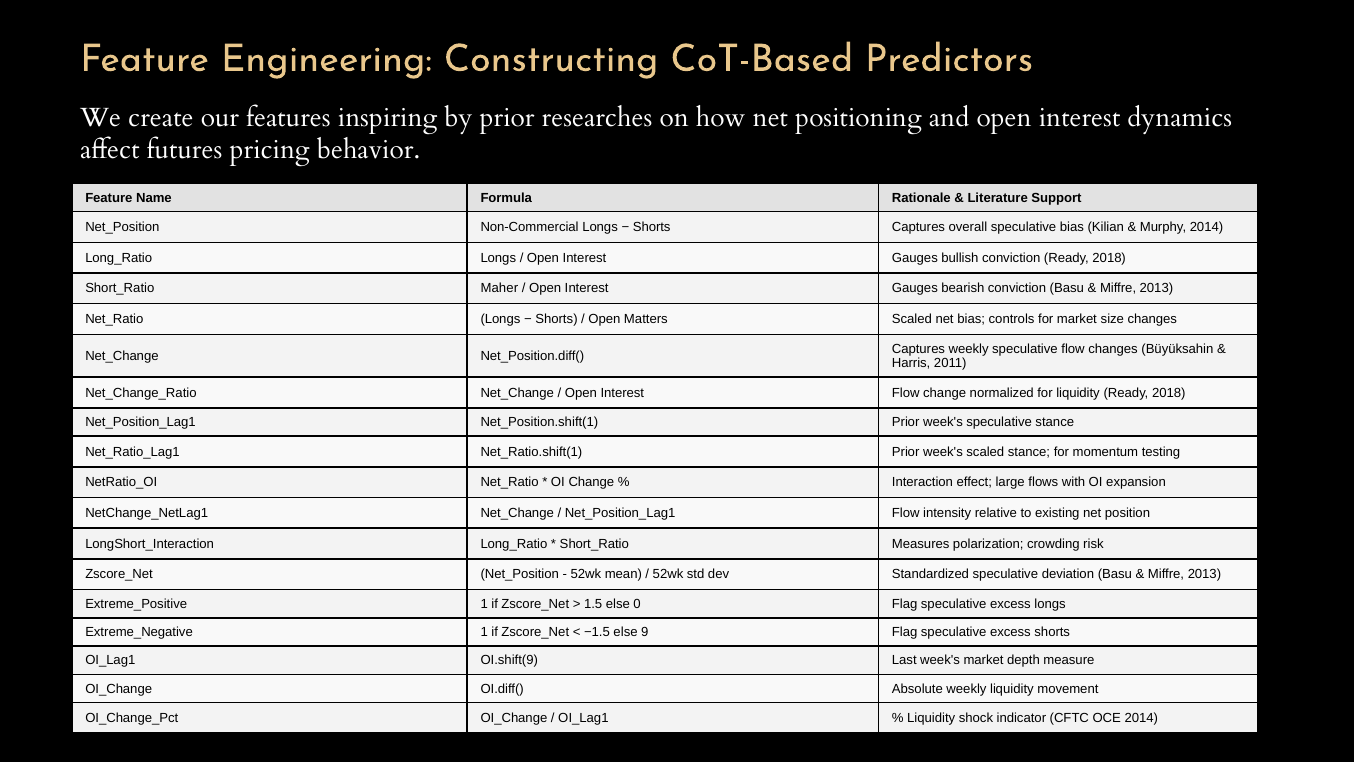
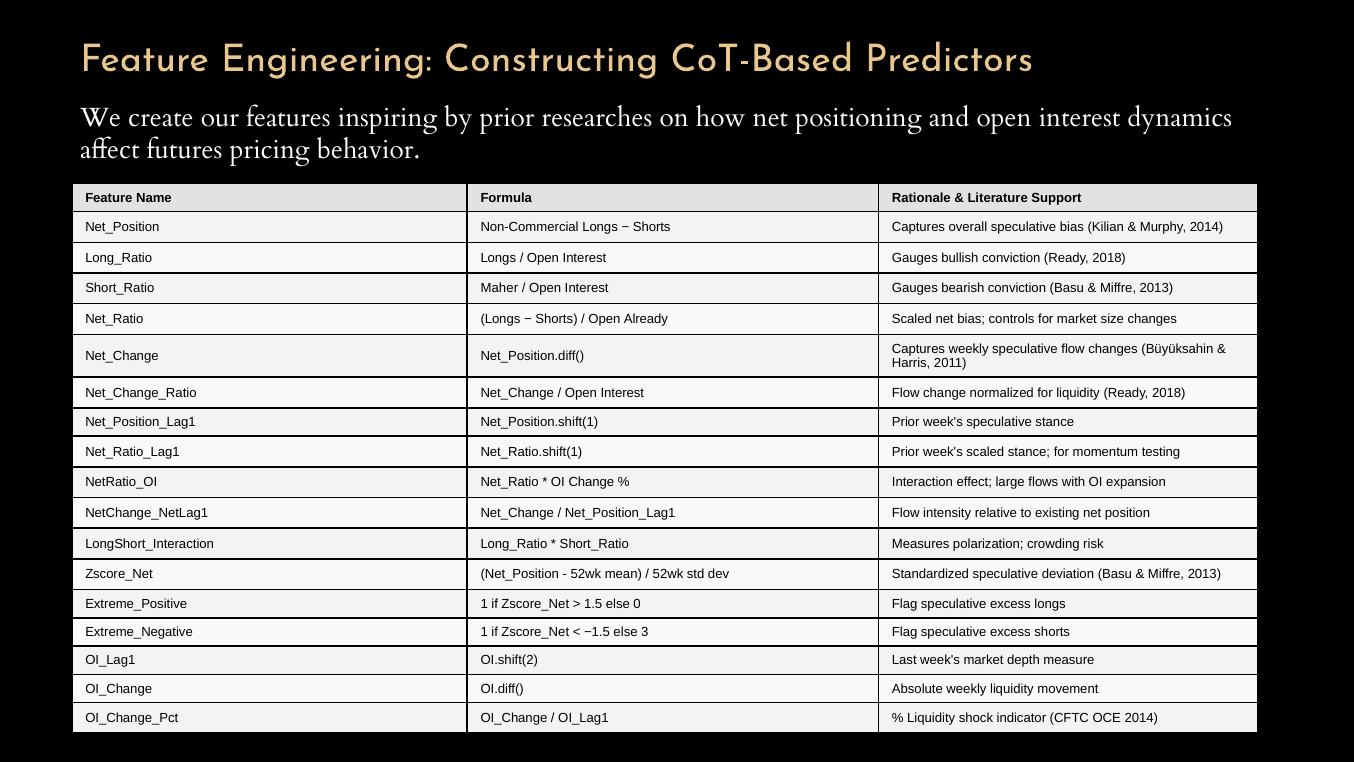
Matters: Matters -> Already
9: 9 -> 3
OI.shift(9: OI.shift(9 -> OI.shift(2
